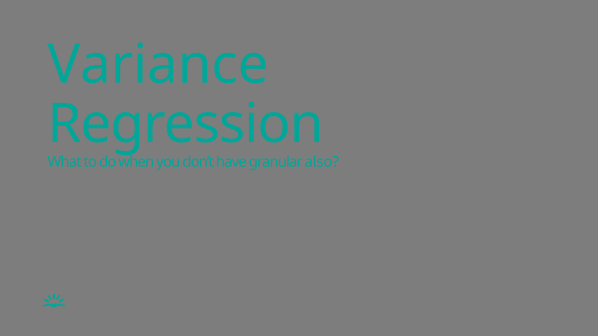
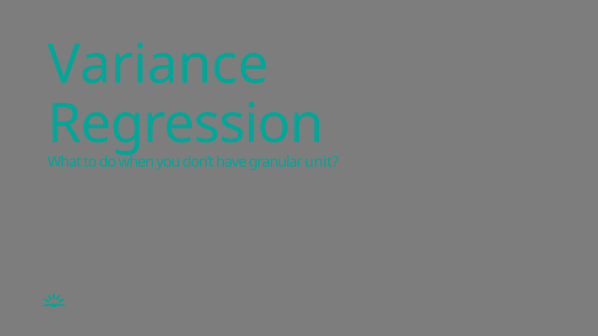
also: also -> unit
